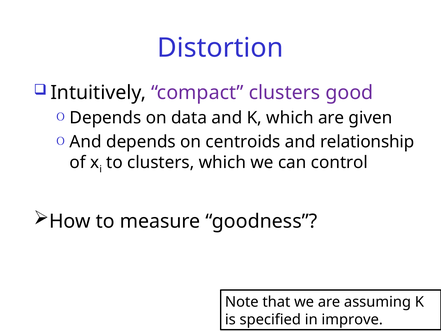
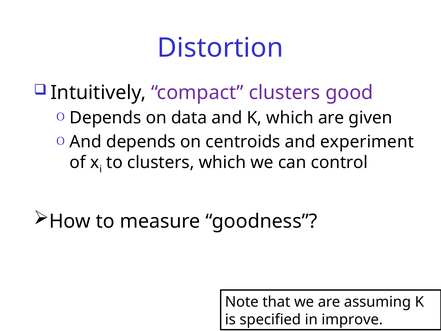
relationship: relationship -> experiment
